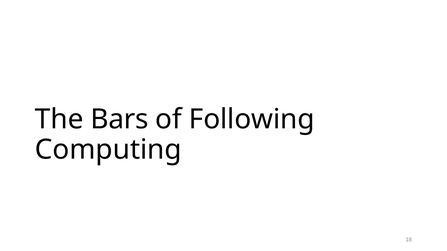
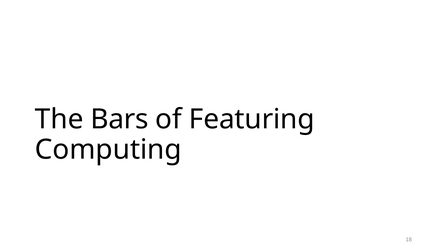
Following: Following -> Featuring
